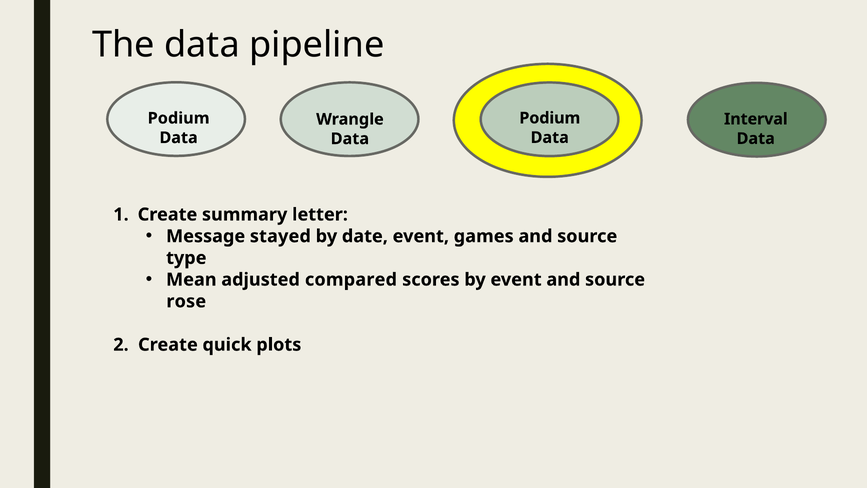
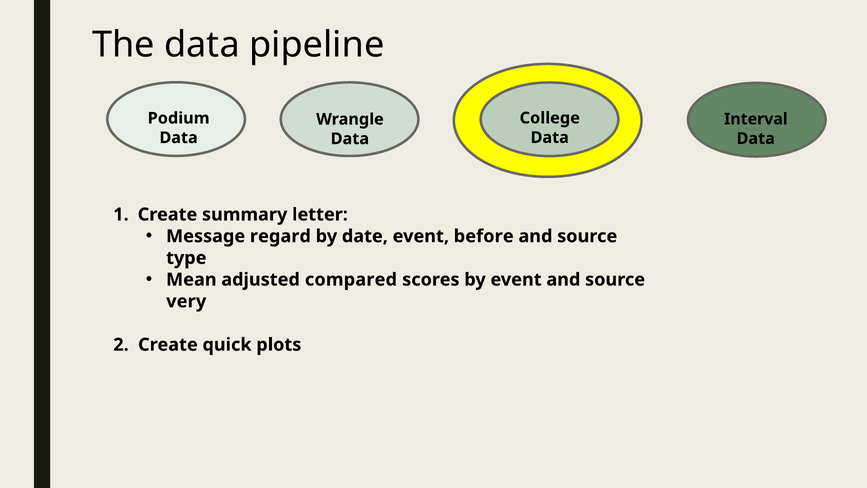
Podium at (550, 118): Podium -> College
stayed: stayed -> regard
games: games -> before
rose: rose -> very
